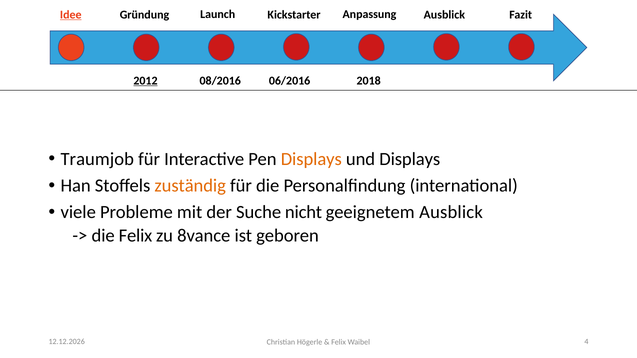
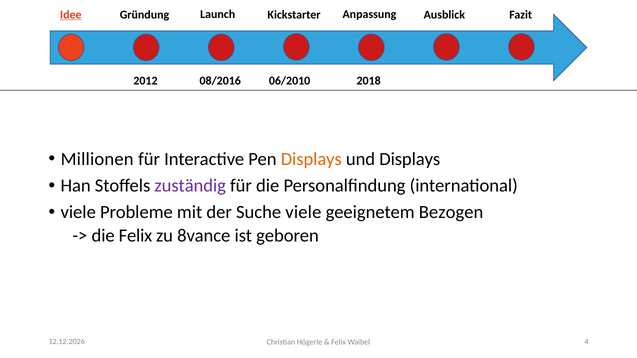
06/2016: 06/2016 -> 06/2010
2012 underline: present -> none
Traumjob: Traumjob -> Millionen
zuständig colour: orange -> purple
Suche nicht: nicht -> viele
geeignetem Ausblick: Ausblick -> Bezogen
